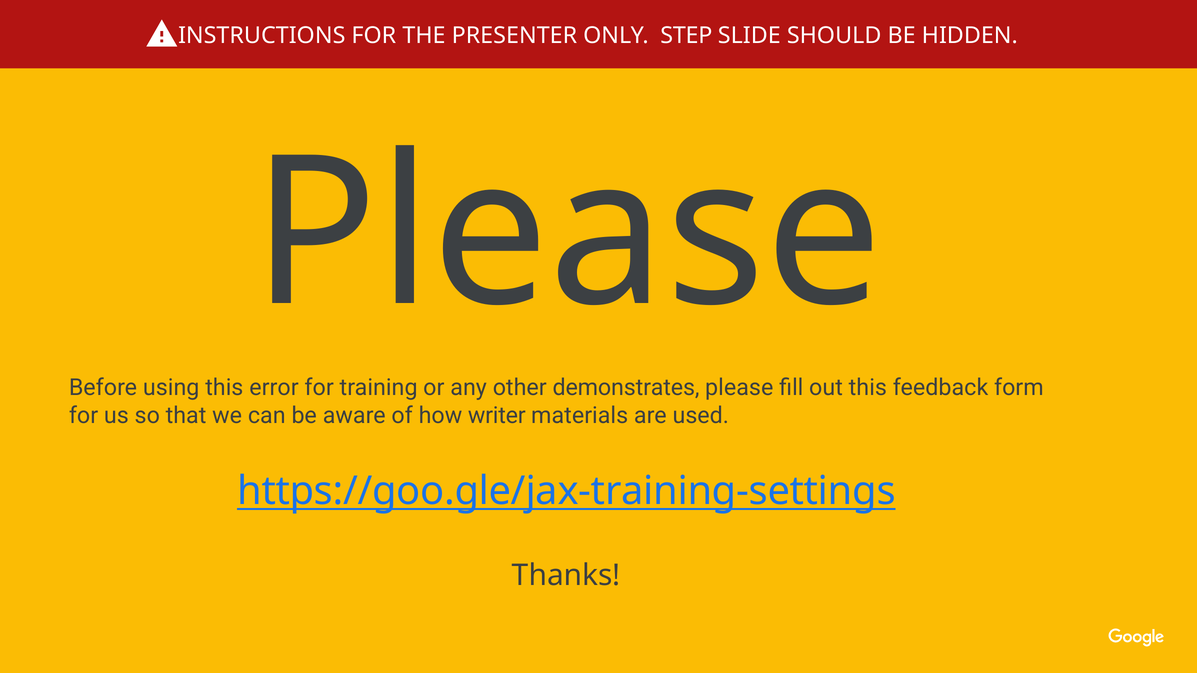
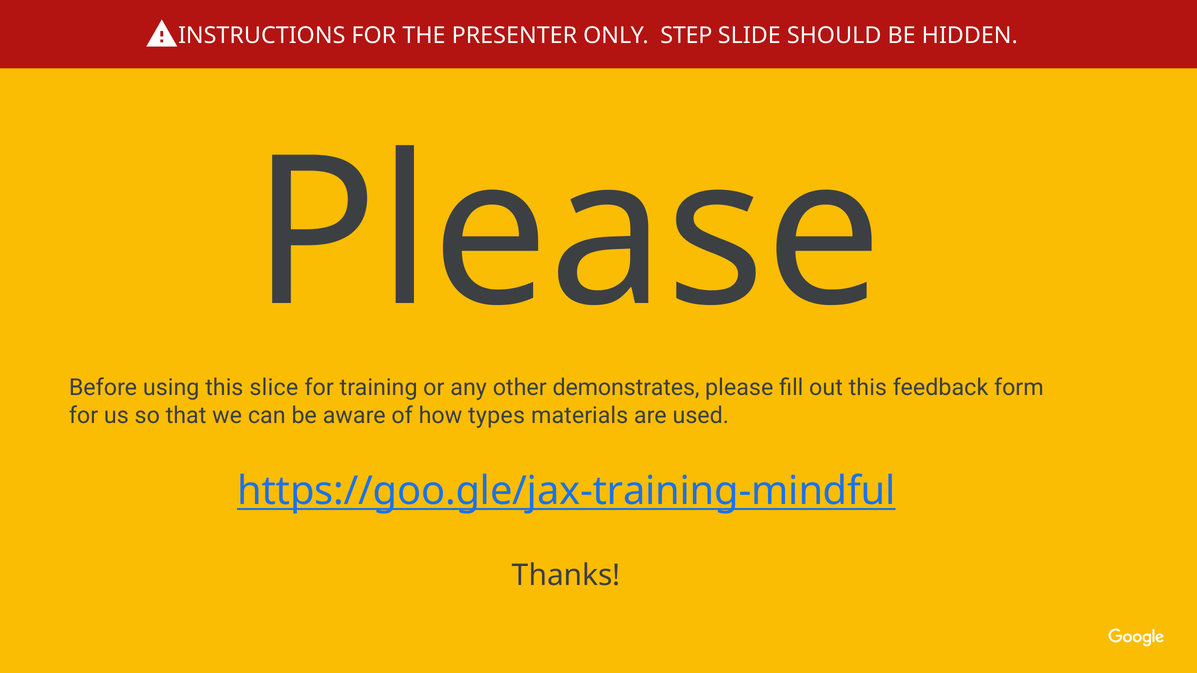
error: error -> slice
writer: writer -> types
https://goo.gle/jax-training-settings: https://goo.gle/jax-training-settings -> https://goo.gle/jax-training-mindful
